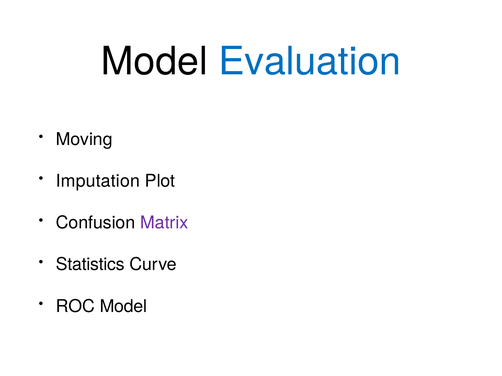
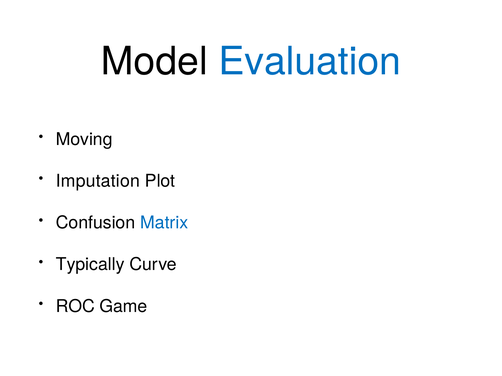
Matrix colour: purple -> blue
Statistics: Statistics -> Typically
ROC Model: Model -> Game
